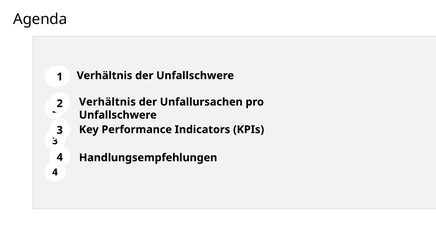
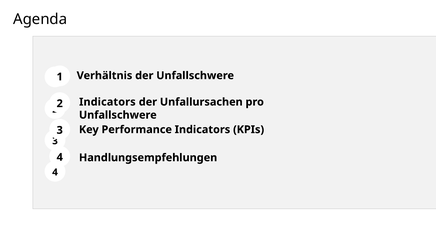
Verhältnis at (107, 102): Verhältnis -> Indicators
